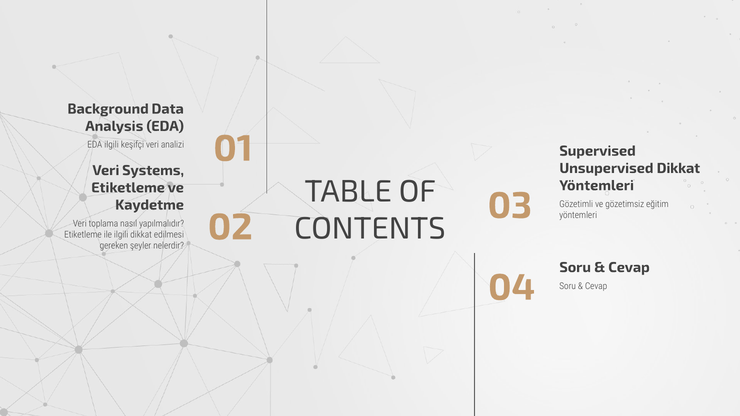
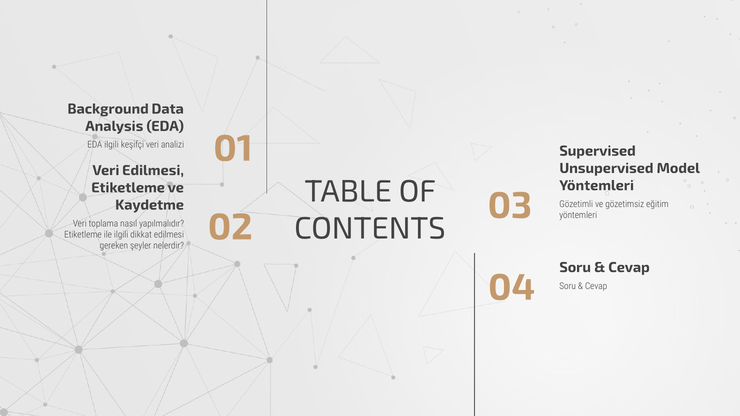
Unsupervised Dikkat: Dikkat -> Model
Veri Systems: Systems -> Edilmesi
